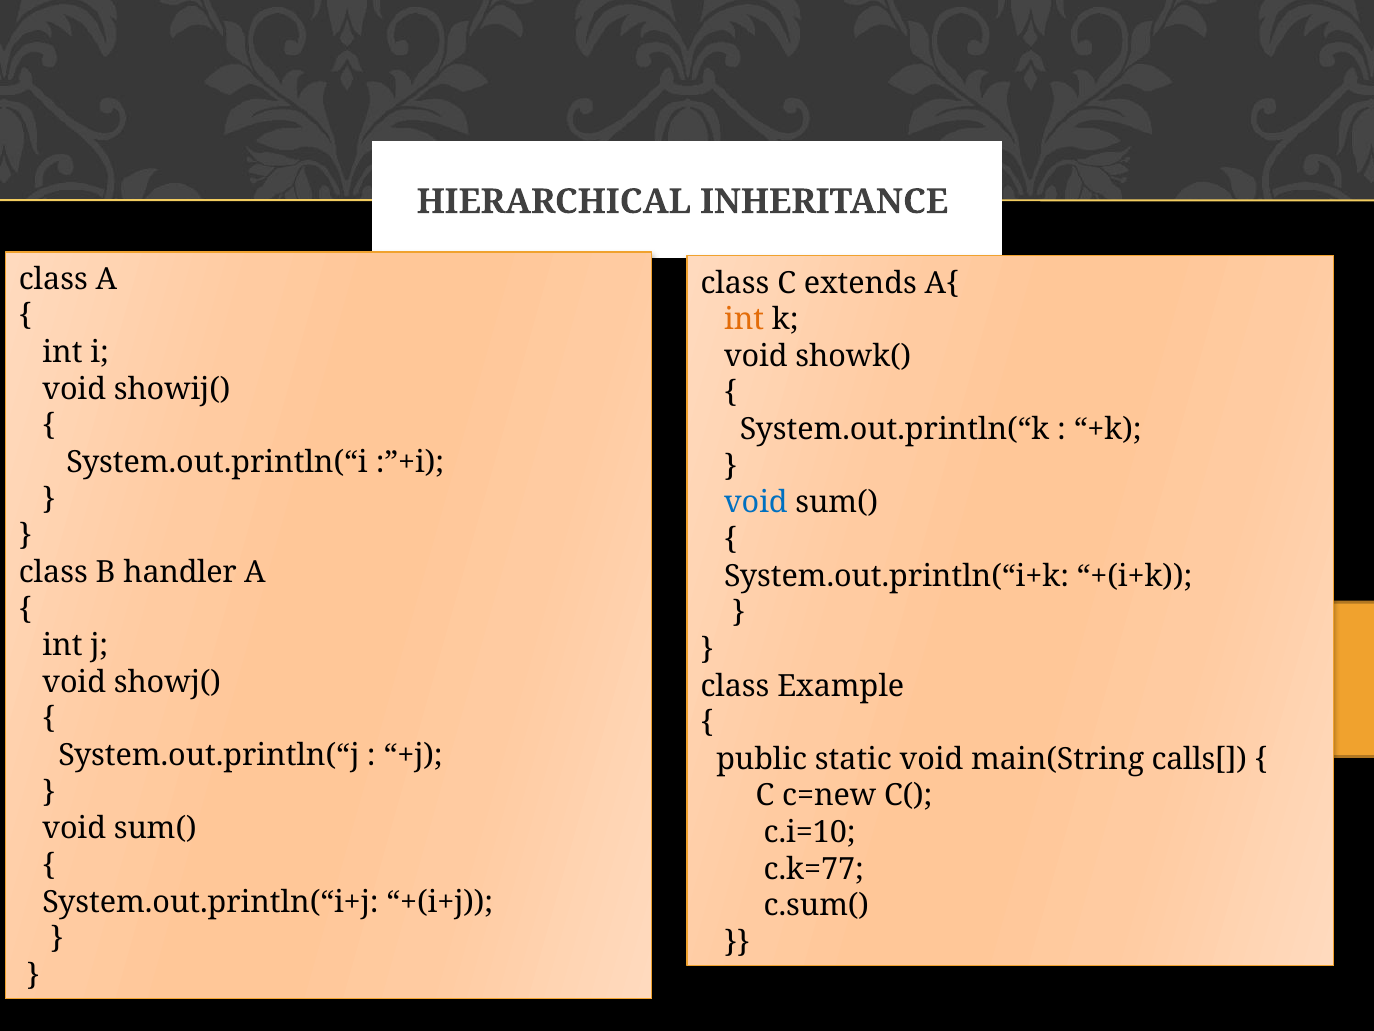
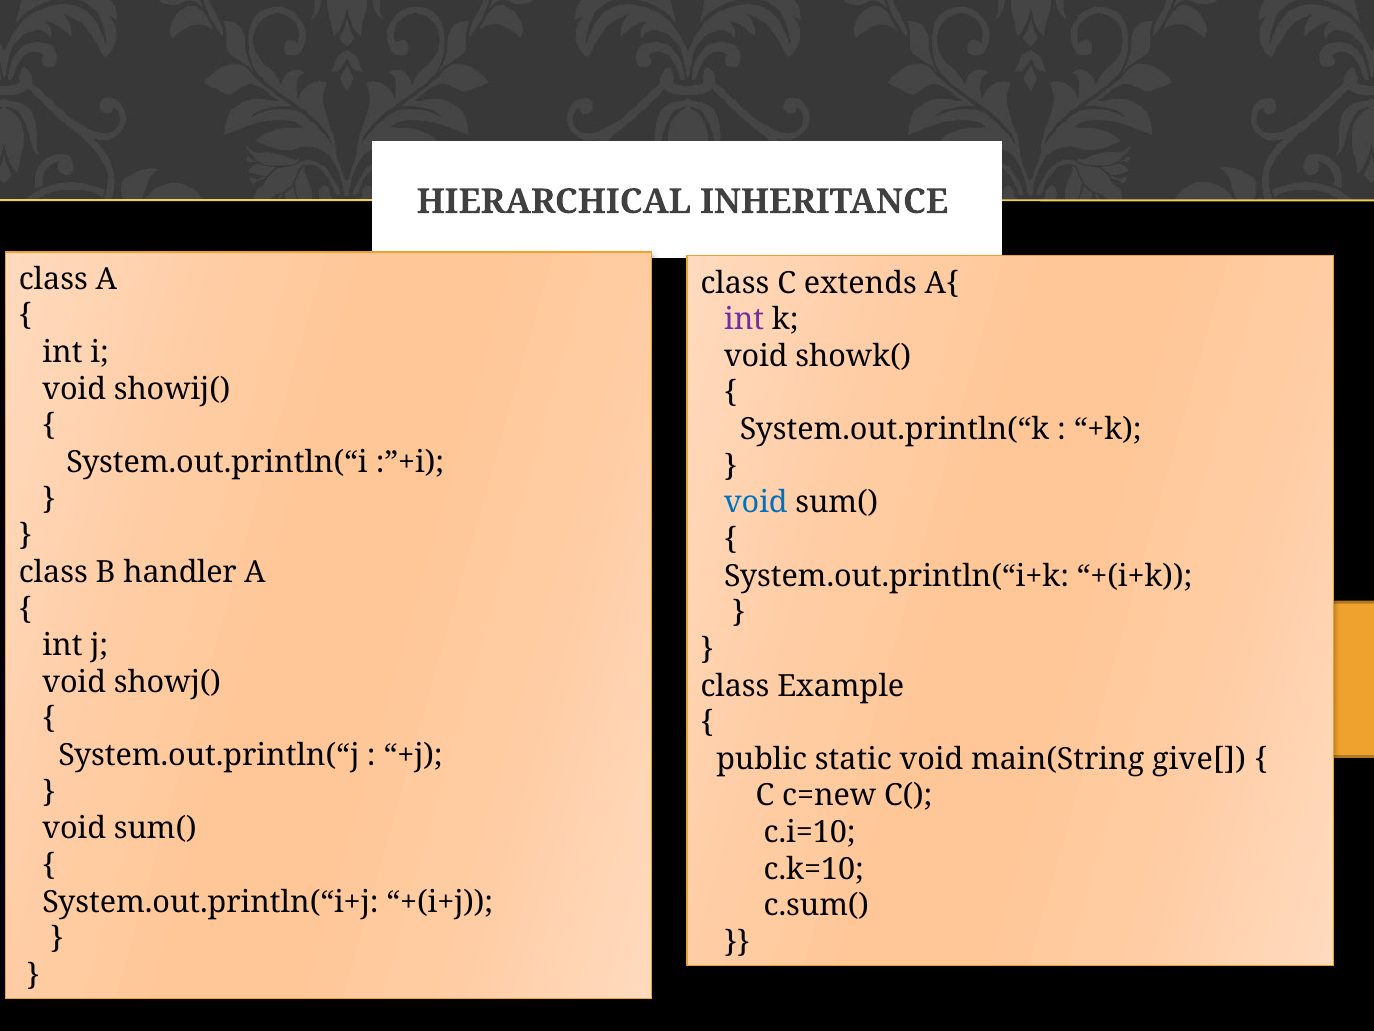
int at (744, 319) colour: orange -> purple
calls[: calls[ -> give[
c.k=77: c.k=77 -> c.k=10
